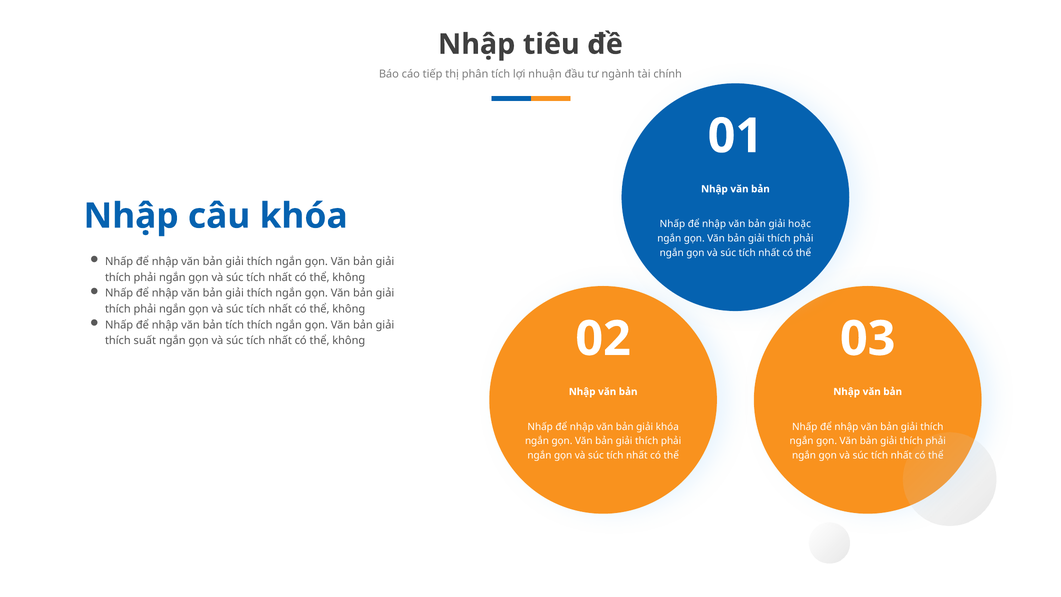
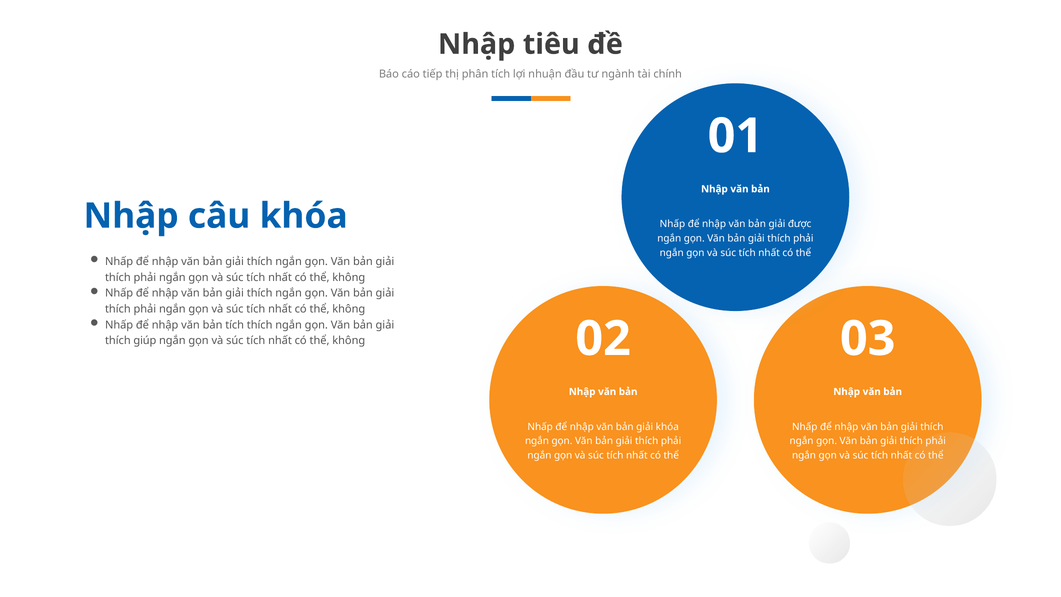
hoặc: hoặc -> được
suất: suất -> giúp
